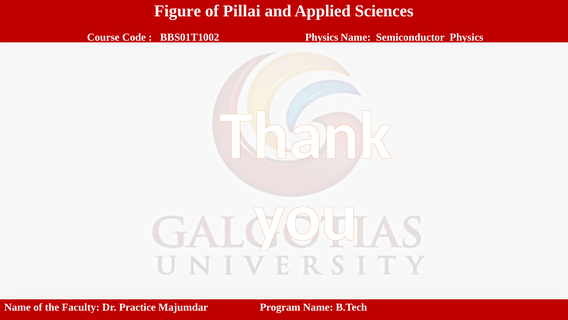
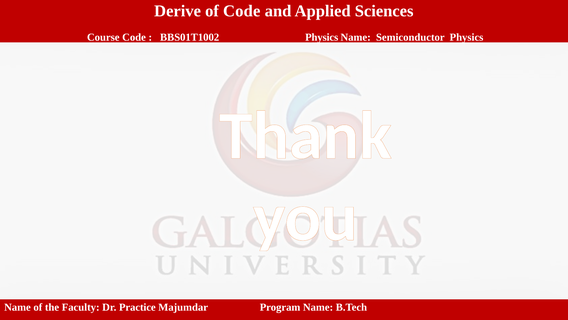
Figure: Figure -> Derive
of Pillai: Pillai -> Code
